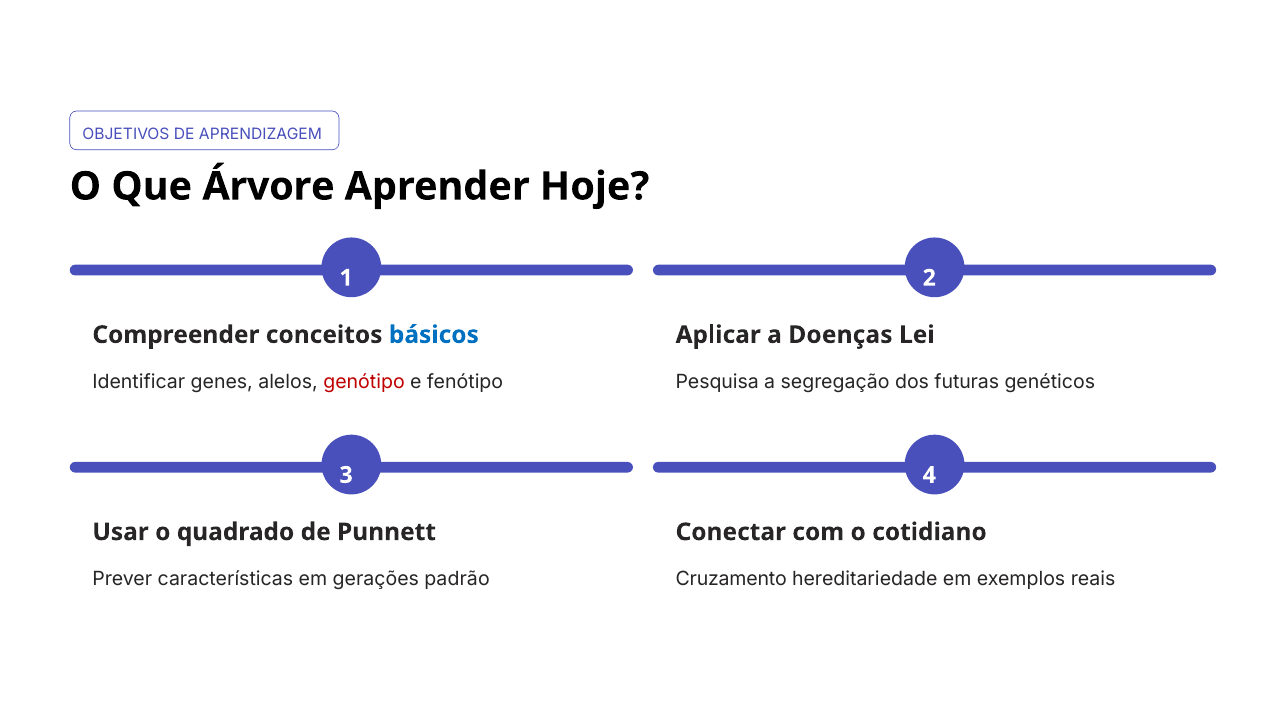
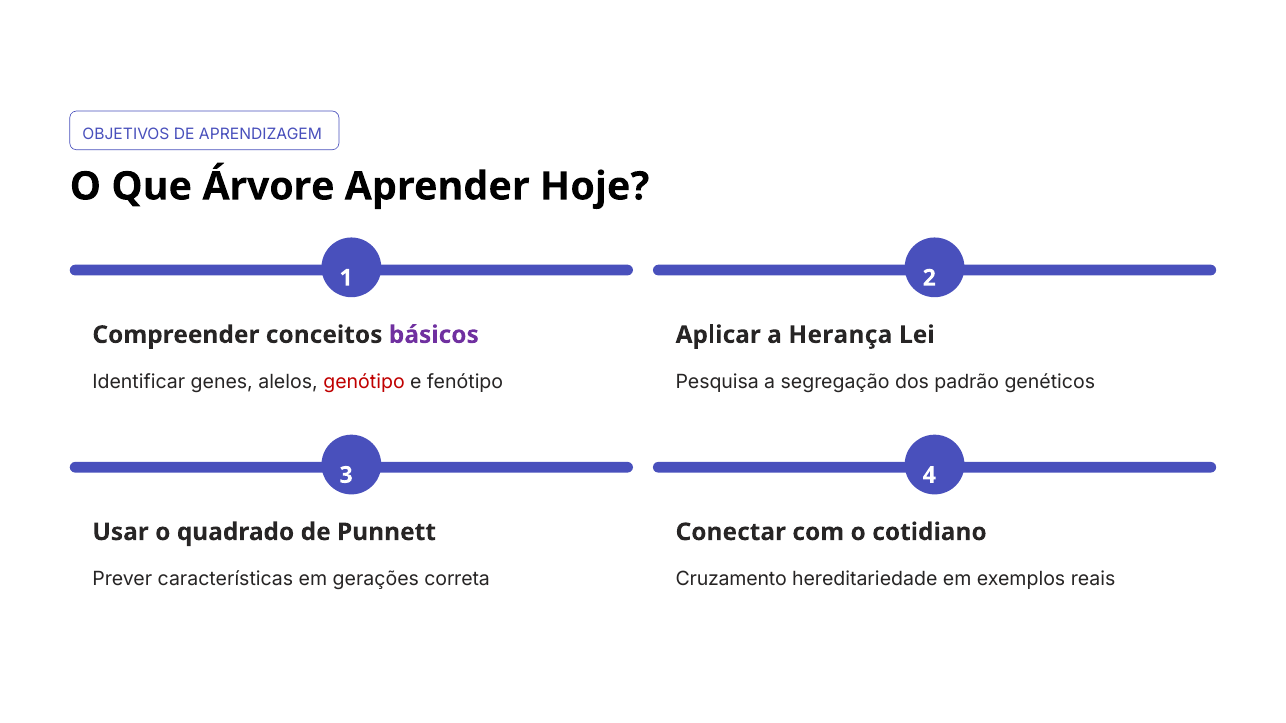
básicos colour: blue -> purple
Doenças: Doenças -> Herança
futuras: futuras -> padrão
padrão: padrão -> correta
